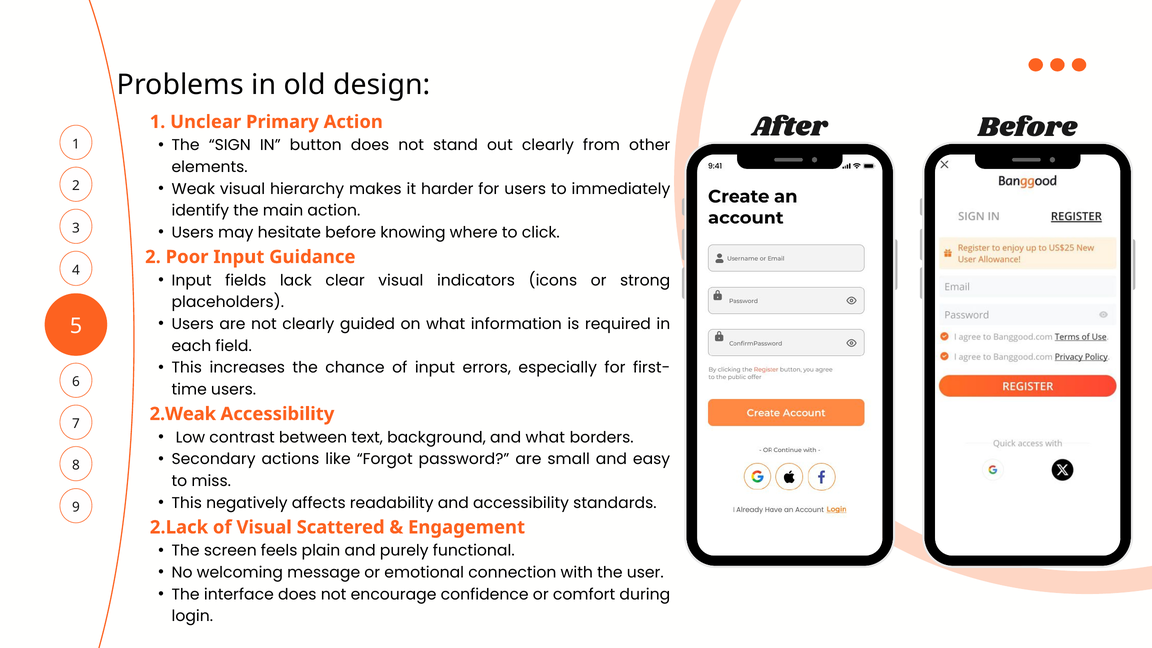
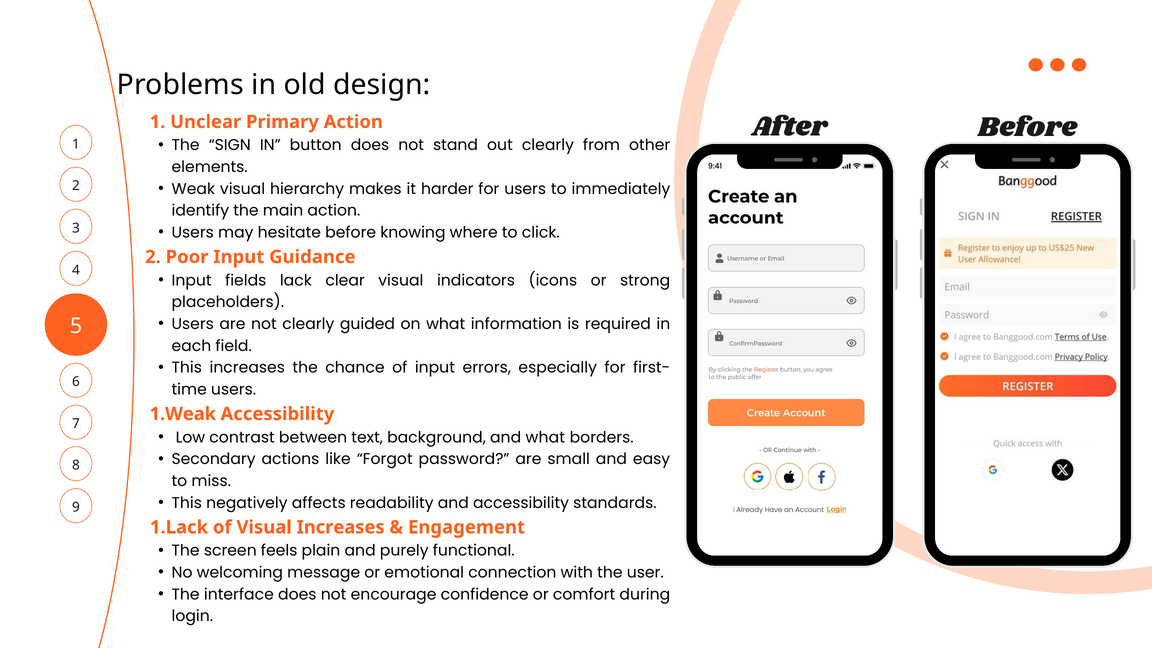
2.Weak: 2.Weak -> 1.Weak
2.Lack: 2.Lack -> 1.Lack
Visual Scattered: Scattered -> Increases
